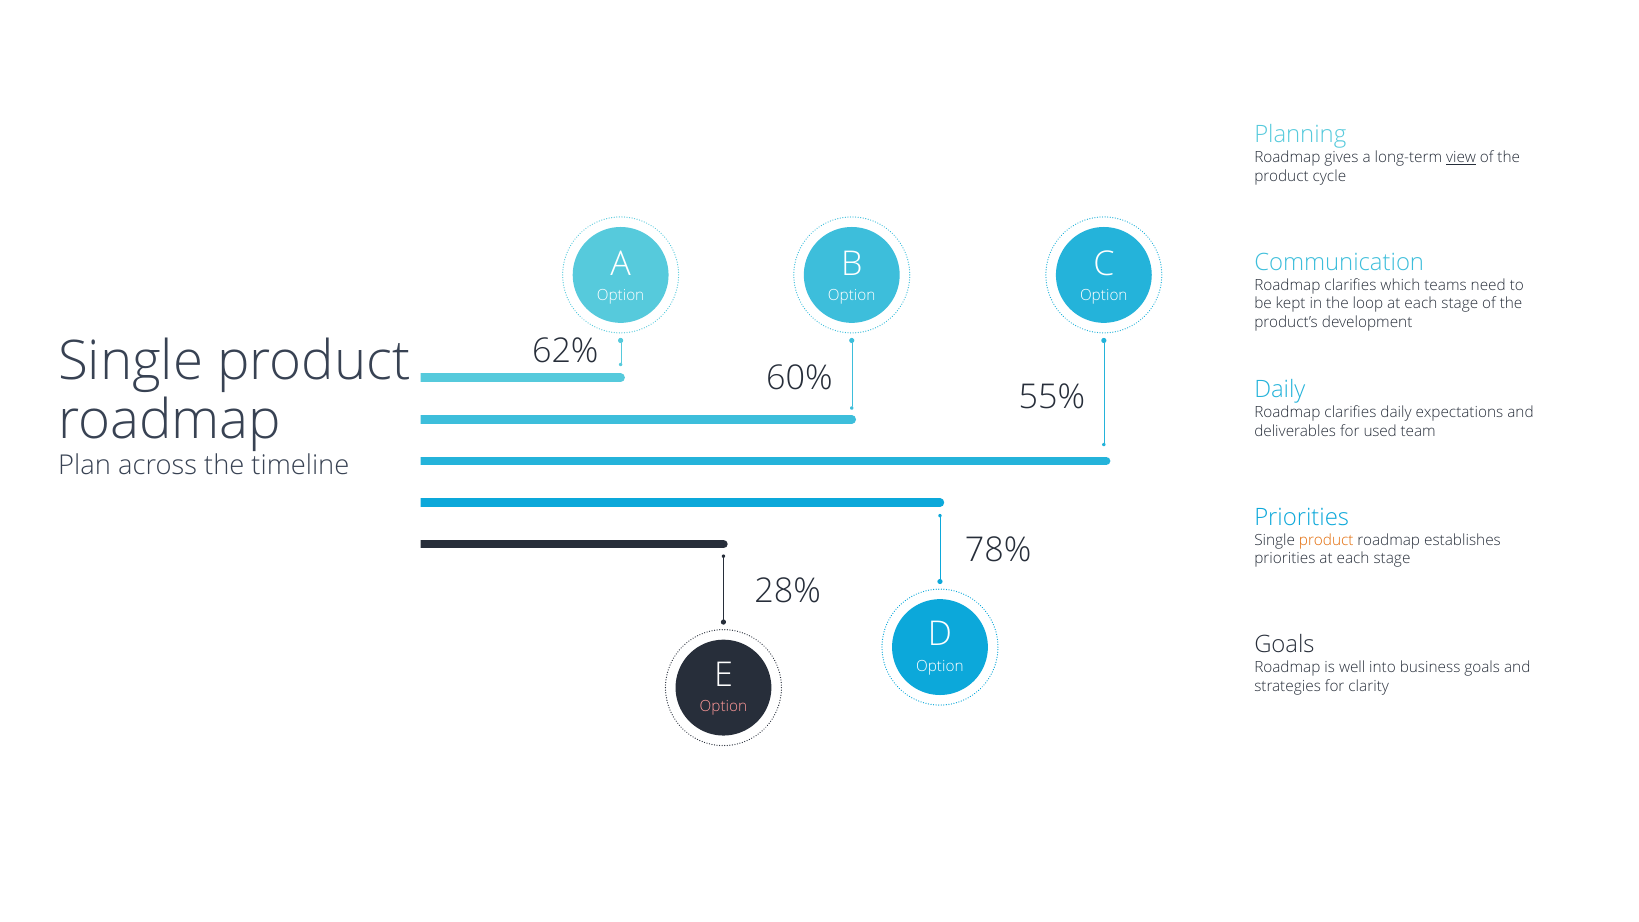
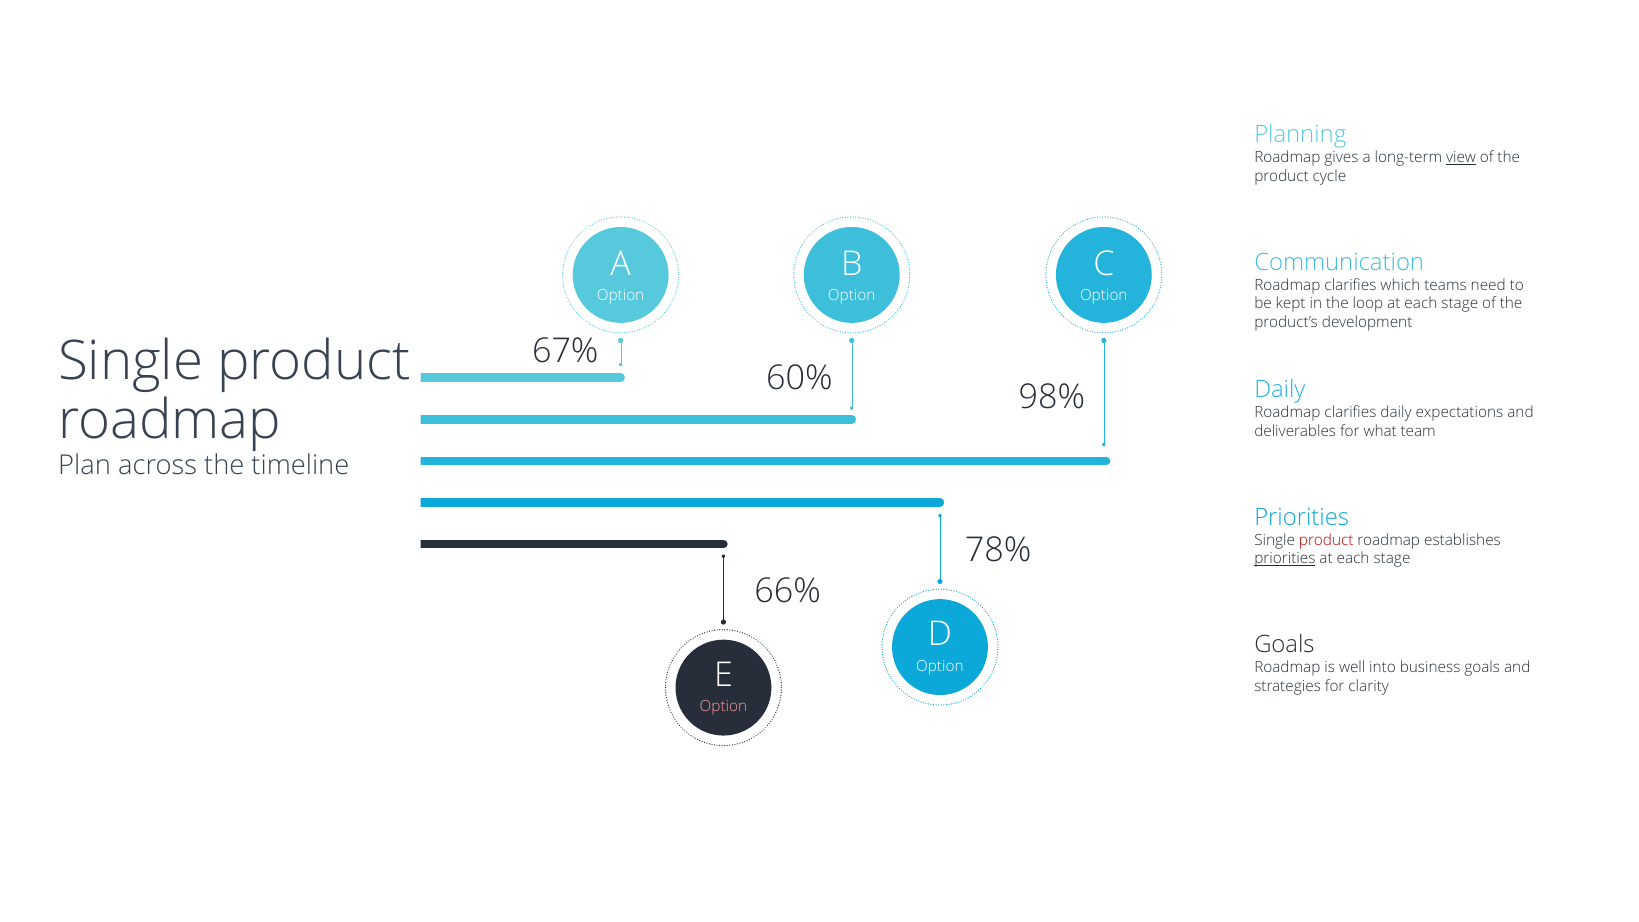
62%: 62% -> 67%
55%: 55% -> 98%
used: used -> what
product at (1326, 540) colour: orange -> red
priorities at (1285, 559) underline: none -> present
28%: 28% -> 66%
